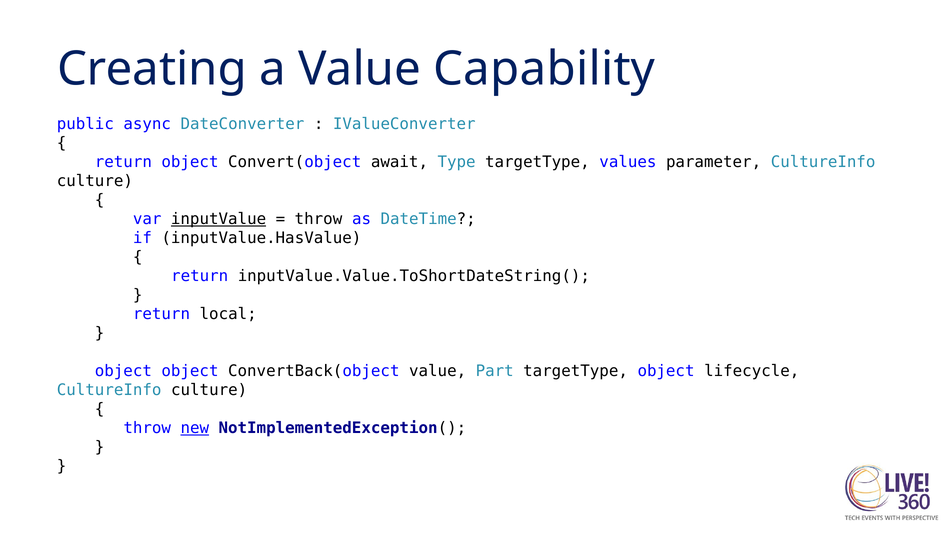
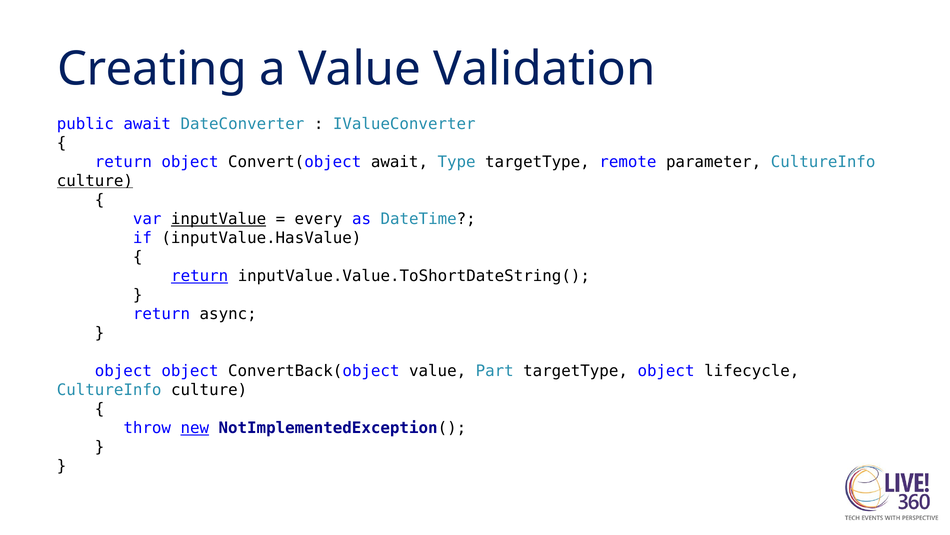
Capability: Capability -> Validation
public async: async -> await
values: values -> remote
culture at (95, 181) underline: none -> present
throw at (318, 219): throw -> every
return at (200, 276) underline: none -> present
local: local -> async
